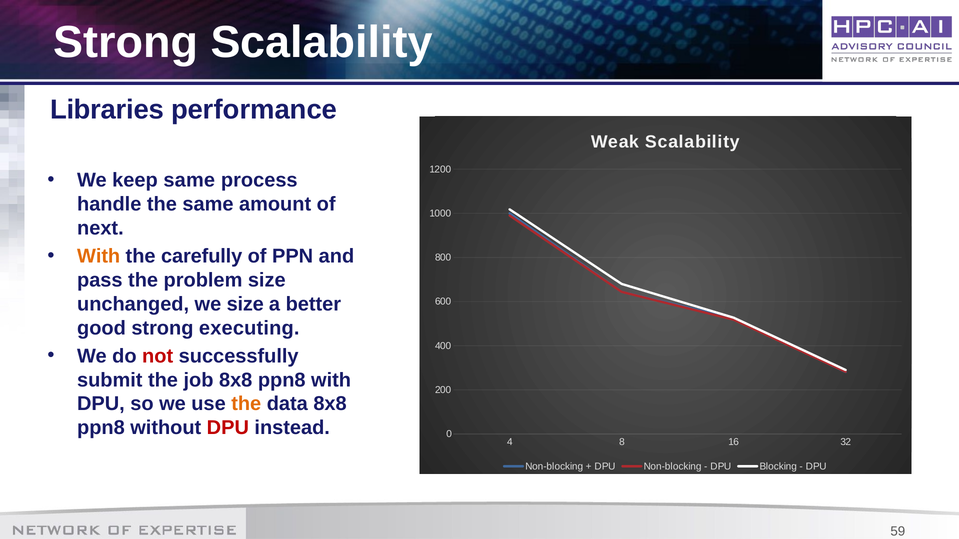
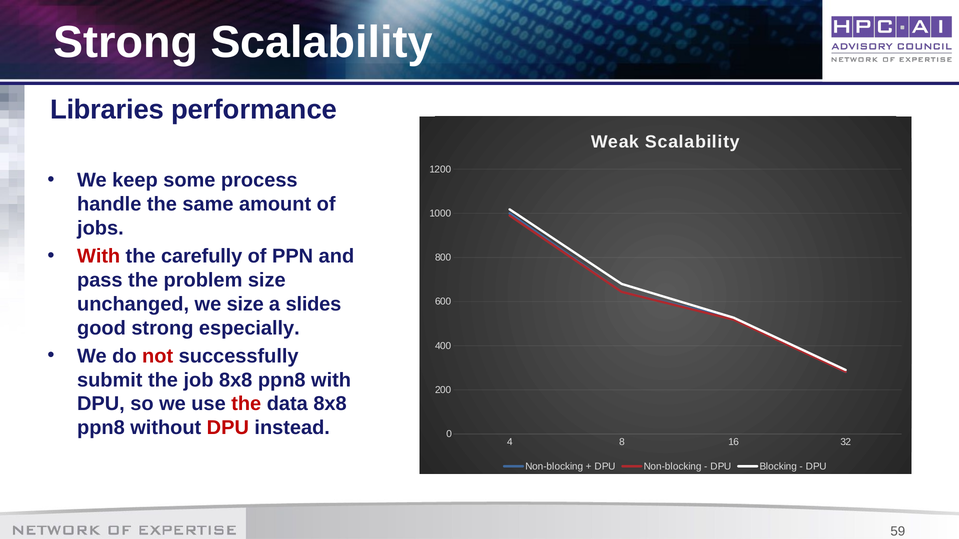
keep same: same -> some
next: next -> jobs
With at (99, 256) colour: orange -> red
better: better -> slides
executing: executing -> especially
the at (246, 404) colour: orange -> red
